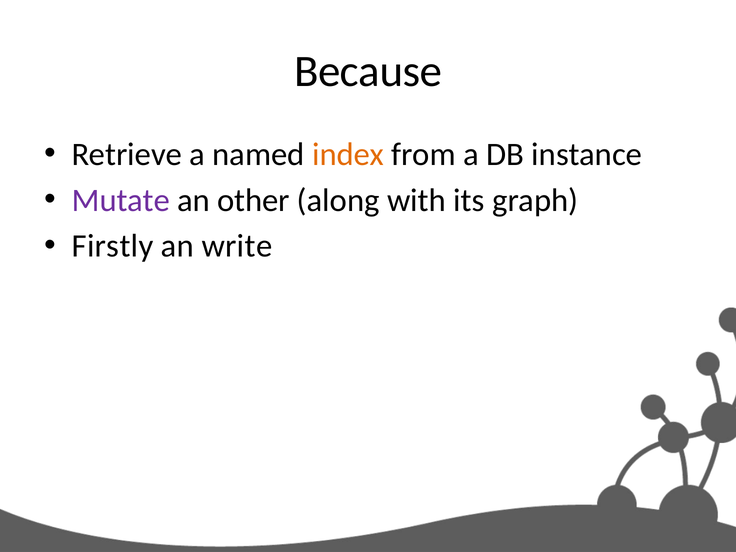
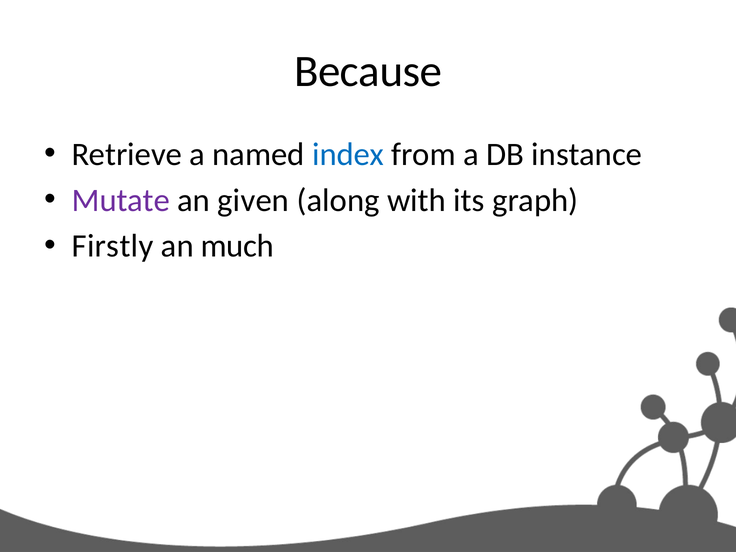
index colour: orange -> blue
other: other -> given
write: write -> much
